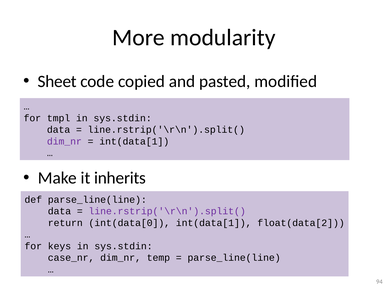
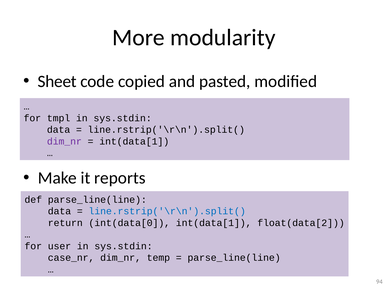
inherits: inherits -> reports
line.rstrip('\r\n').split( at (167, 211) colour: purple -> blue
keys: keys -> user
